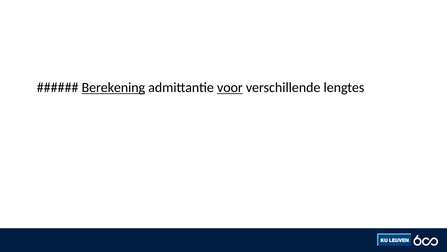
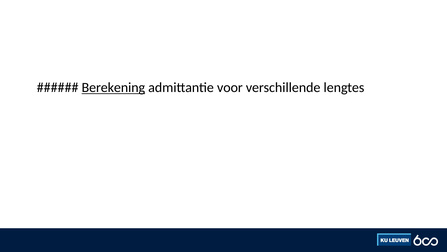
voor underline: present -> none
